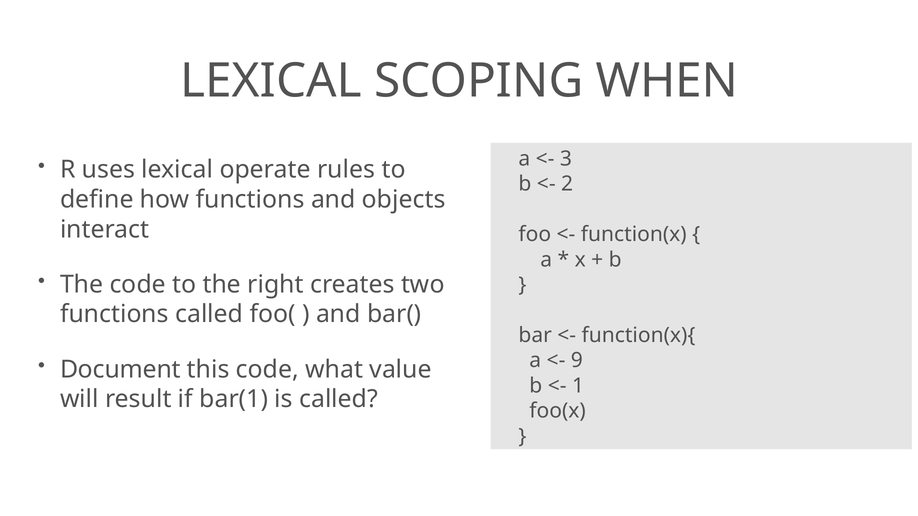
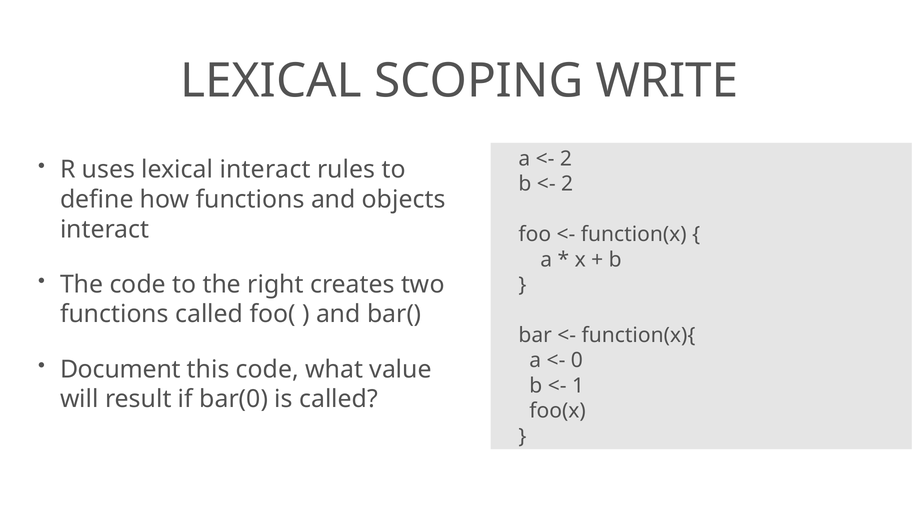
WHEN: WHEN -> WRITE
3 at (566, 159): 3 -> 2
lexical operate: operate -> interact
9: 9 -> 0
bar(1: bar(1 -> bar(0
